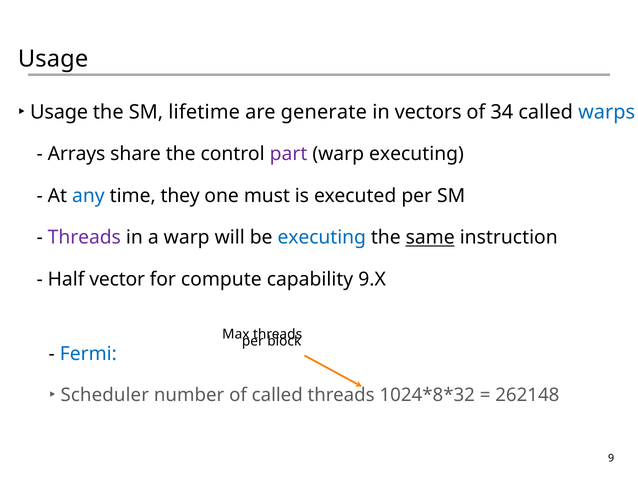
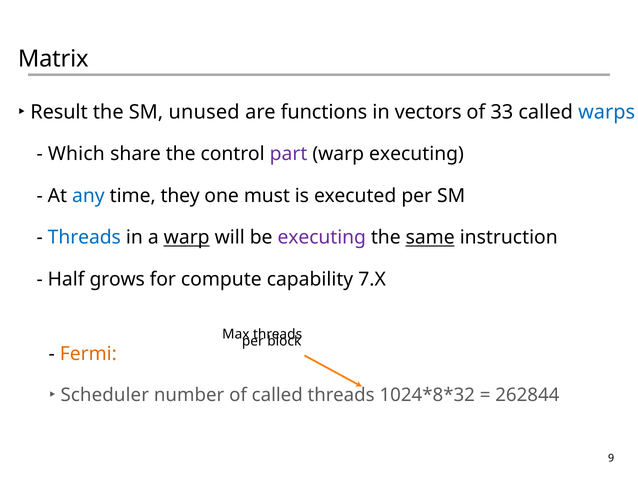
Usage at (53, 59): Usage -> Matrix
Usage at (59, 112): Usage -> Result
lifetime: lifetime -> unused
generate: generate -> functions
34: 34 -> 33
Arrays: Arrays -> Which
Threads at (84, 237) colour: purple -> blue
warp at (187, 237) underline: none -> present
executing at (322, 237) colour: blue -> purple
vector: vector -> grows
9.X: 9.X -> 7.X
Fermi colour: blue -> orange
262148: 262148 -> 262844
